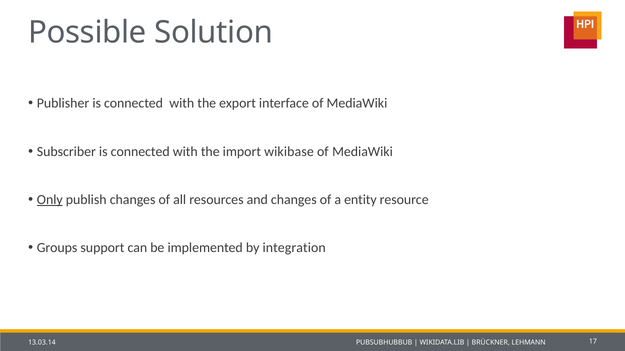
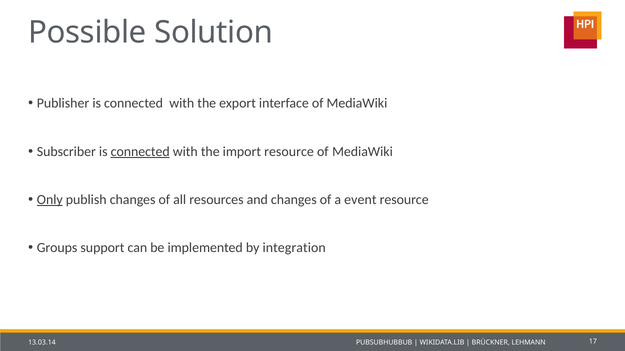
connected at (140, 152) underline: none -> present
import wikibase: wikibase -> resource
entity: entity -> event
